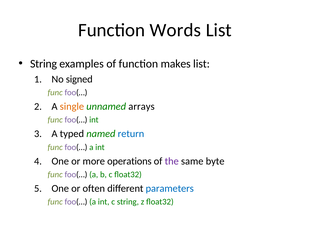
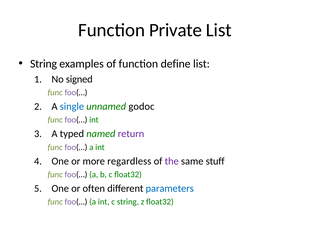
Words: Words -> Private
makes: makes -> define
single colour: orange -> blue
arrays: arrays -> godoc
return colour: blue -> purple
operations: operations -> regardless
byte: byte -> stuff
